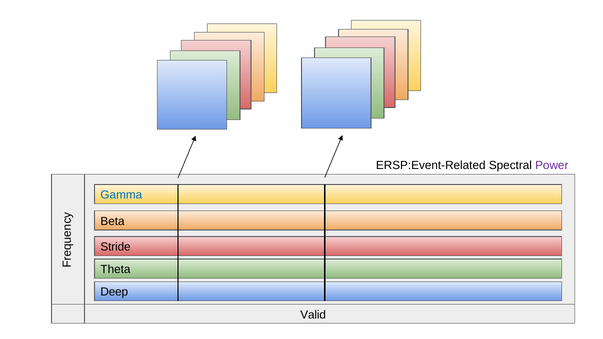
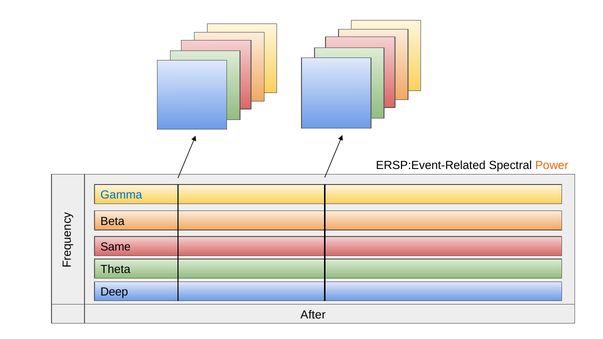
Power colour: purple -> orange
Stride: Stride -> Same
Valid: Valid -> After
